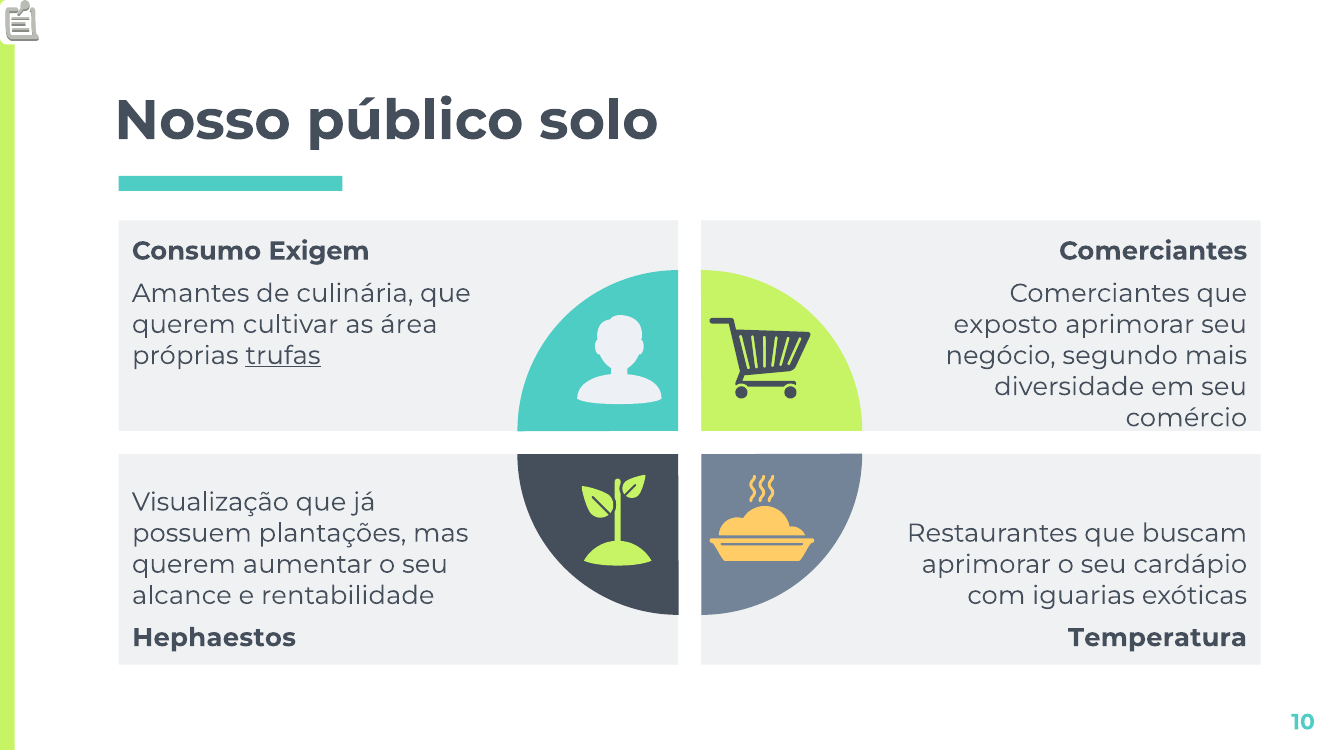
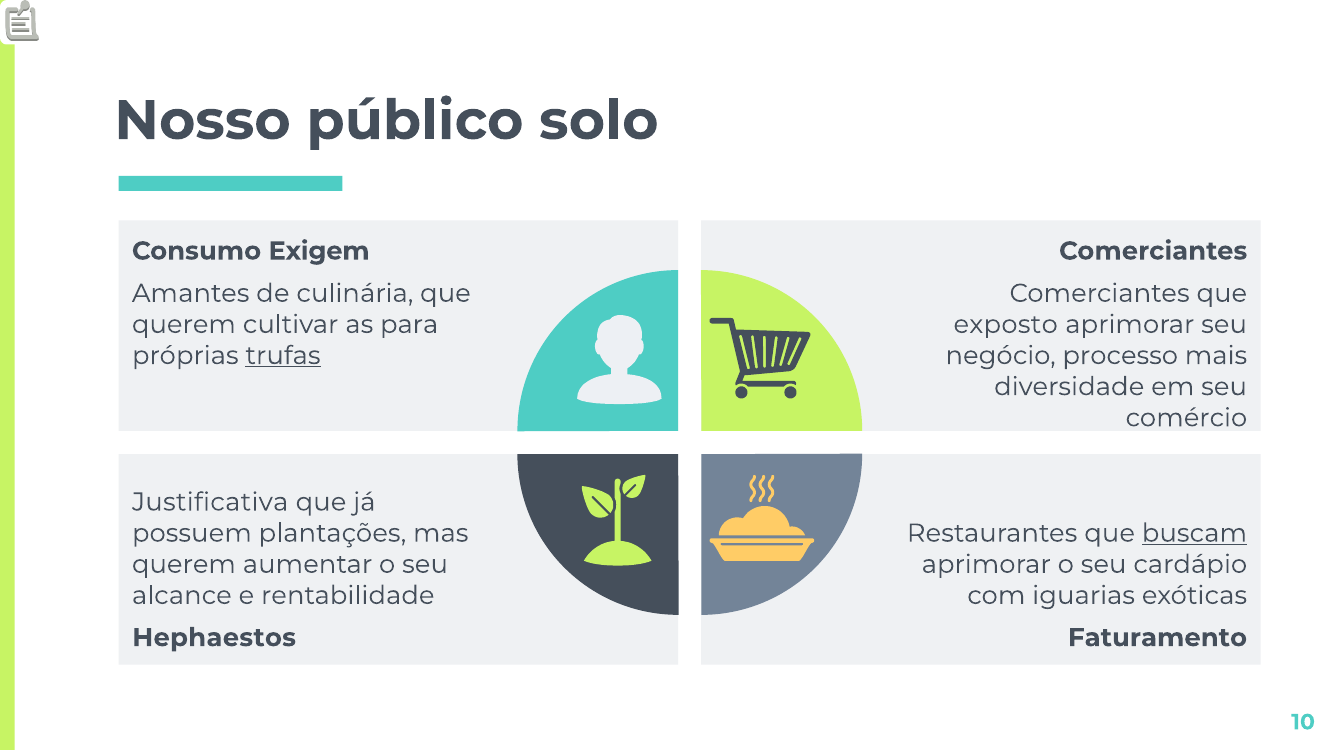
área: área -> para
segundo: segundo -> processo
Visualização: Visualização -> Justificativa
buscam underline: none -> present
Temperatura: Temperatura -> Faturamento
